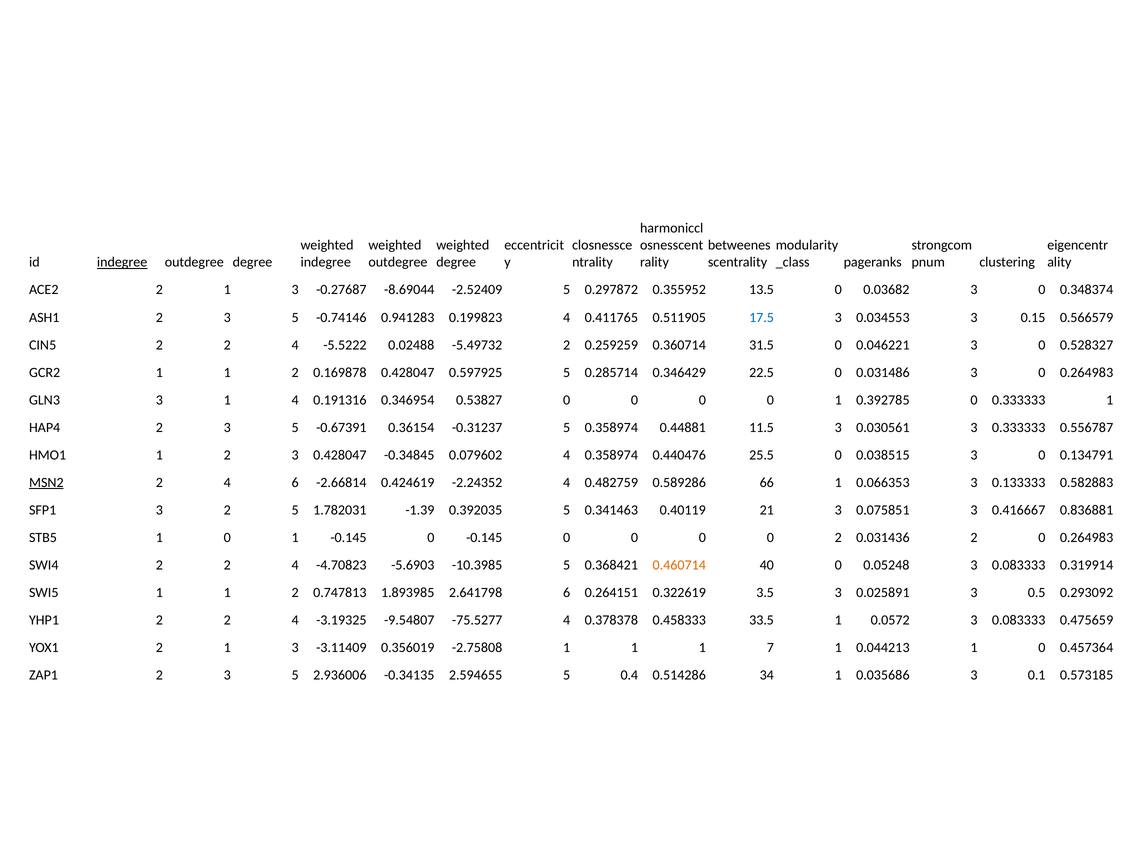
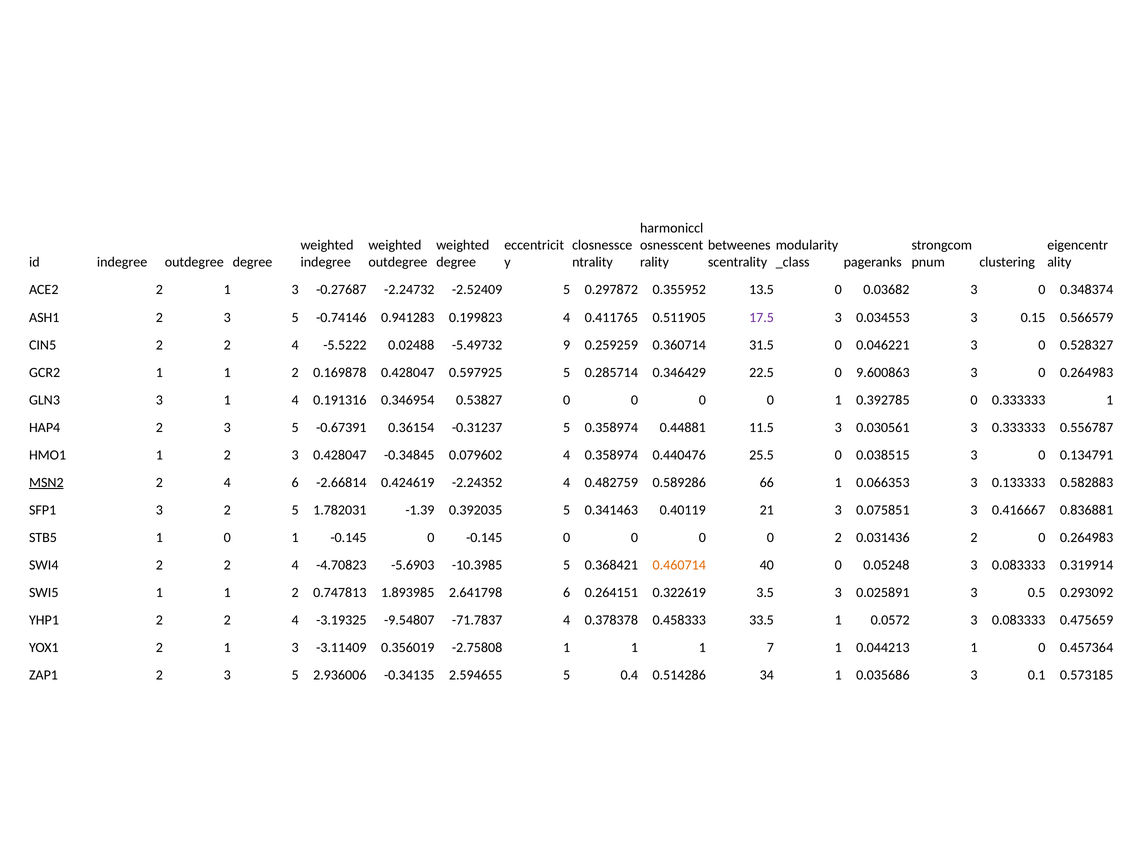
indegree at (122, 262) underline: present -> none
-8.69044: -8.69044 -> -2.24732
17.5 colour: blue -> purple
-5.49732 2: 2 -> 9
0.031486: 0.031486 -> 9.600863
-75.5277: -75.5277 -> -71.7837
